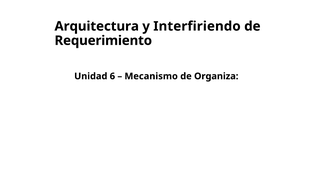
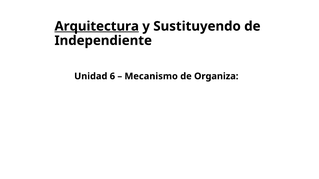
Arquitectura underline: none -> present
Interfiriendo: Interfiriendo -> Sustituyendo
Requerimiento: Requerimiento -> Independiente
